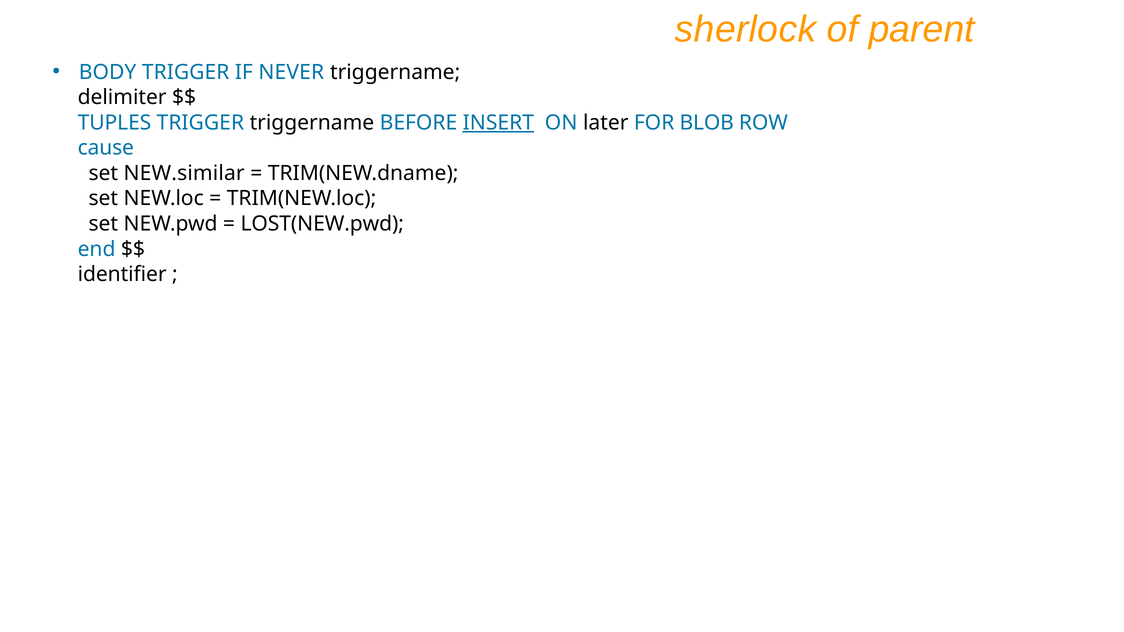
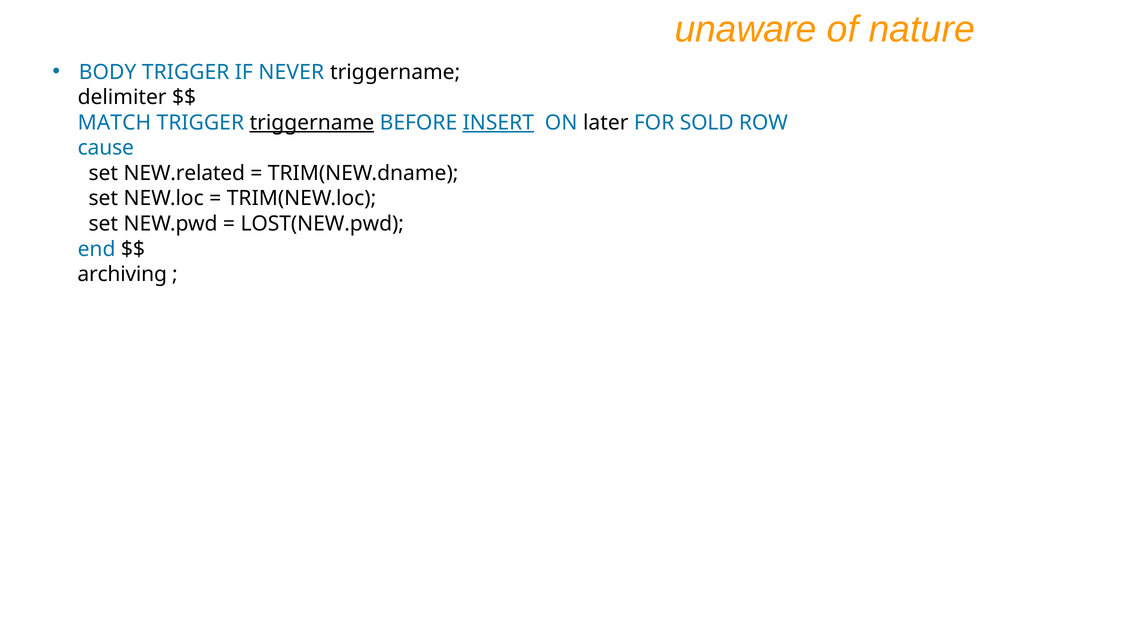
sherlock: sherlock -> unaware
parent: parent -> nature
TUPLES: TUPLES -> MATCH
triggername at (312, 123) underline: none -> present
BLOB: BLOB -> SOLD
NEW.similar: NEW.similar -> NEW.related
identifier: identifier -> archiving
